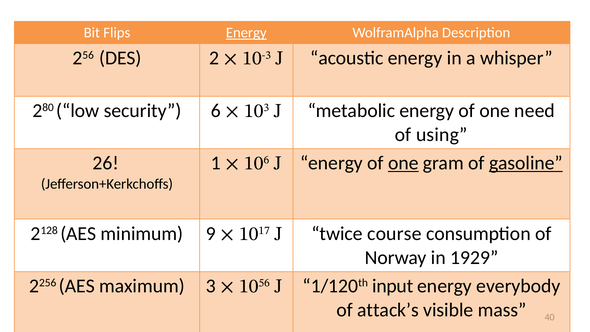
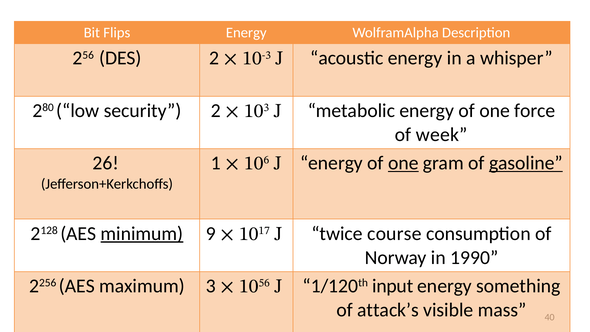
Energy at (246, 33) underline: present -> none
security 6: 6 -> 2
need: need -> force
using: using -> week
minimum underline: none -> present
1929: 1929 -> 1990
everybody: everybody -> something
